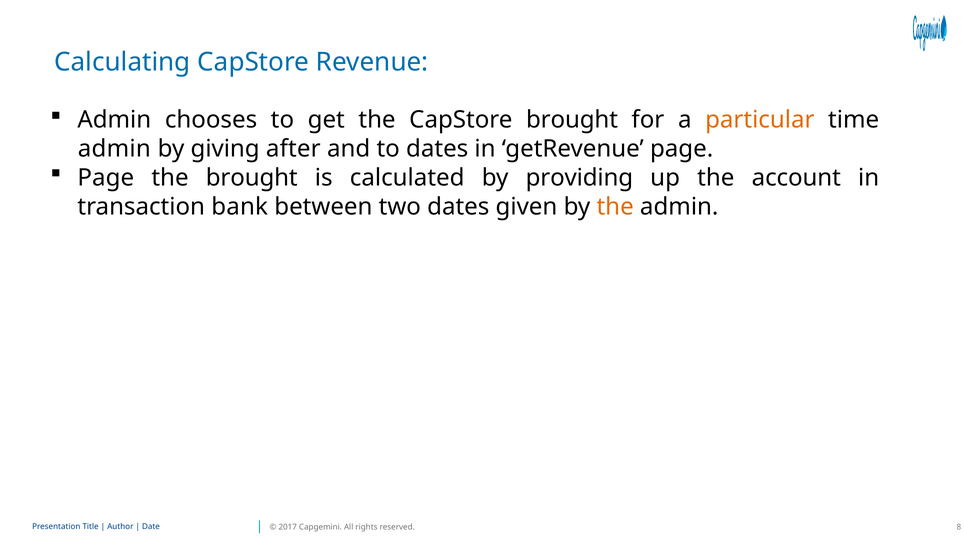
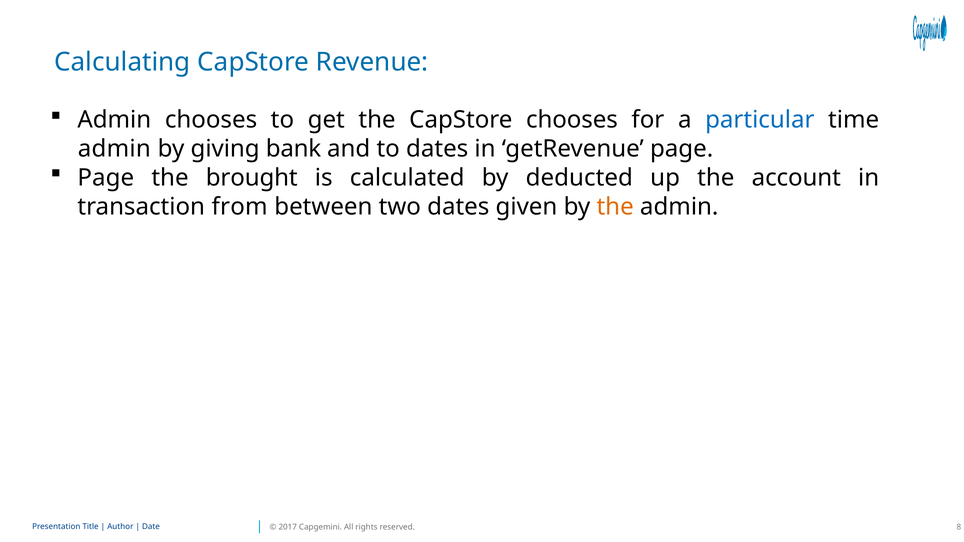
CapStore brought: brought -> chooses
particular colour: orange -> blue
after: after -> bank
providing: providing -> deducted
bank: bank -> from
